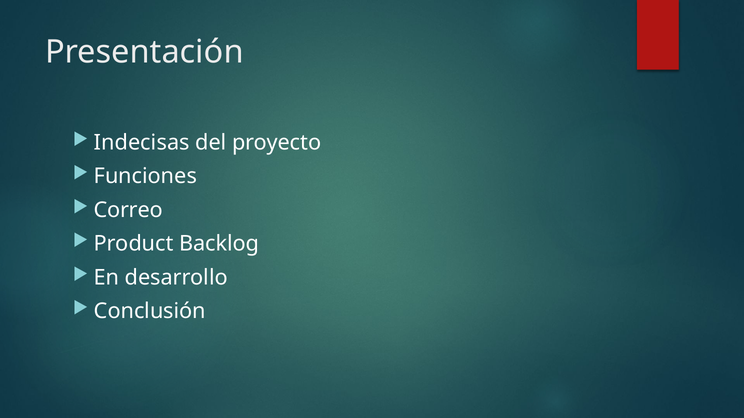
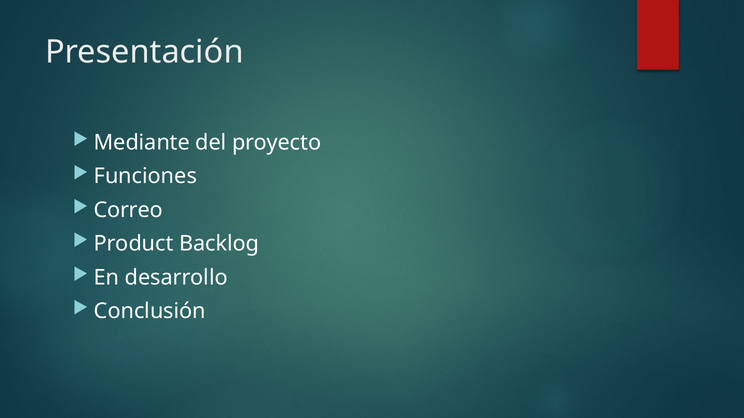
Indecisas: Indecisas -> Mediante
